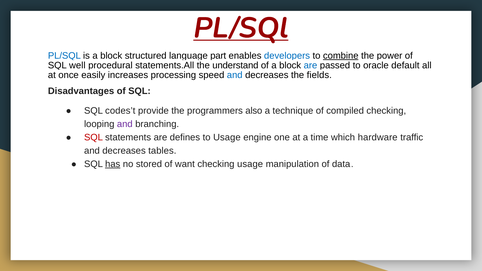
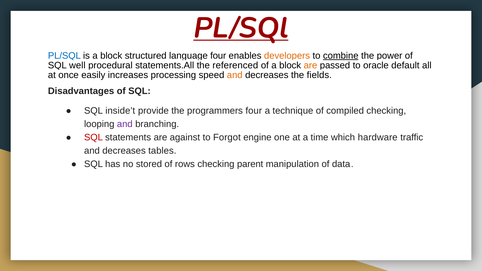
language part: part -> four
developers colour: blue -> orange
understand: understand -> referenced
are at (310, 65) colour: blue -> orange
and at (235, 75) colour: blue -> orange
codes’t: codes’t -> inside’t
programmers also: also -> four
defines: defines -> against
to Usage: Usage -> Forgot
has underline: present -> none
want: want -> rows
checking usage: usage -> parent
